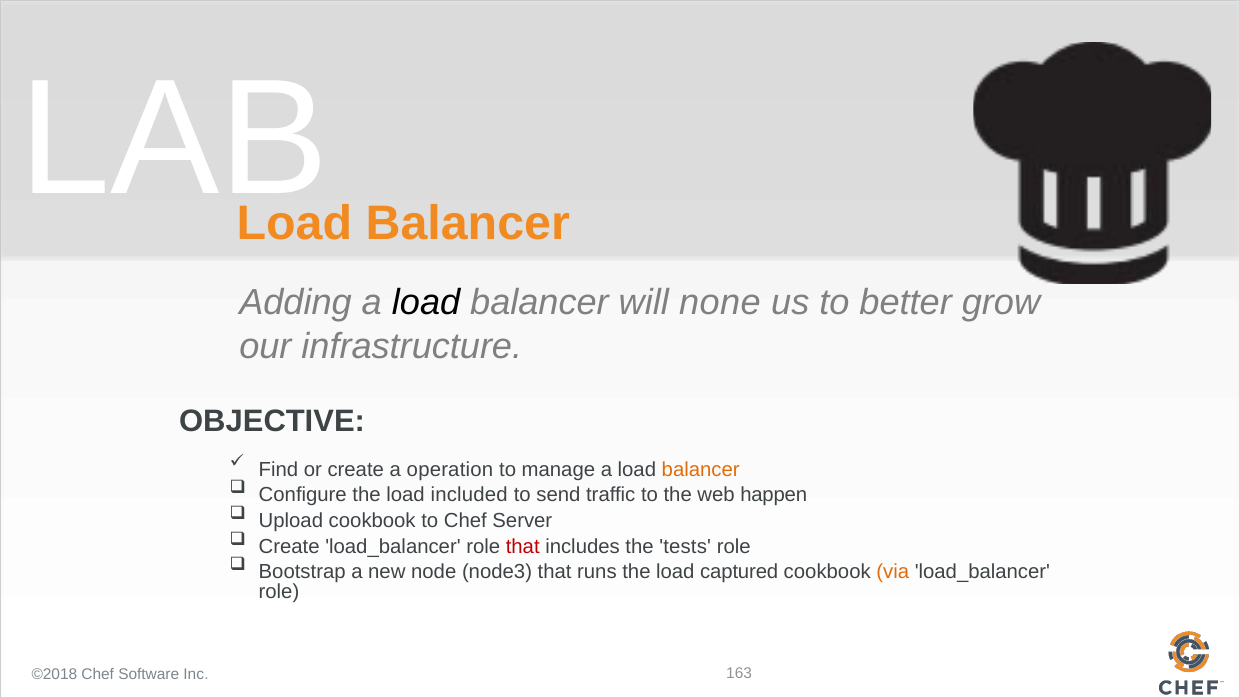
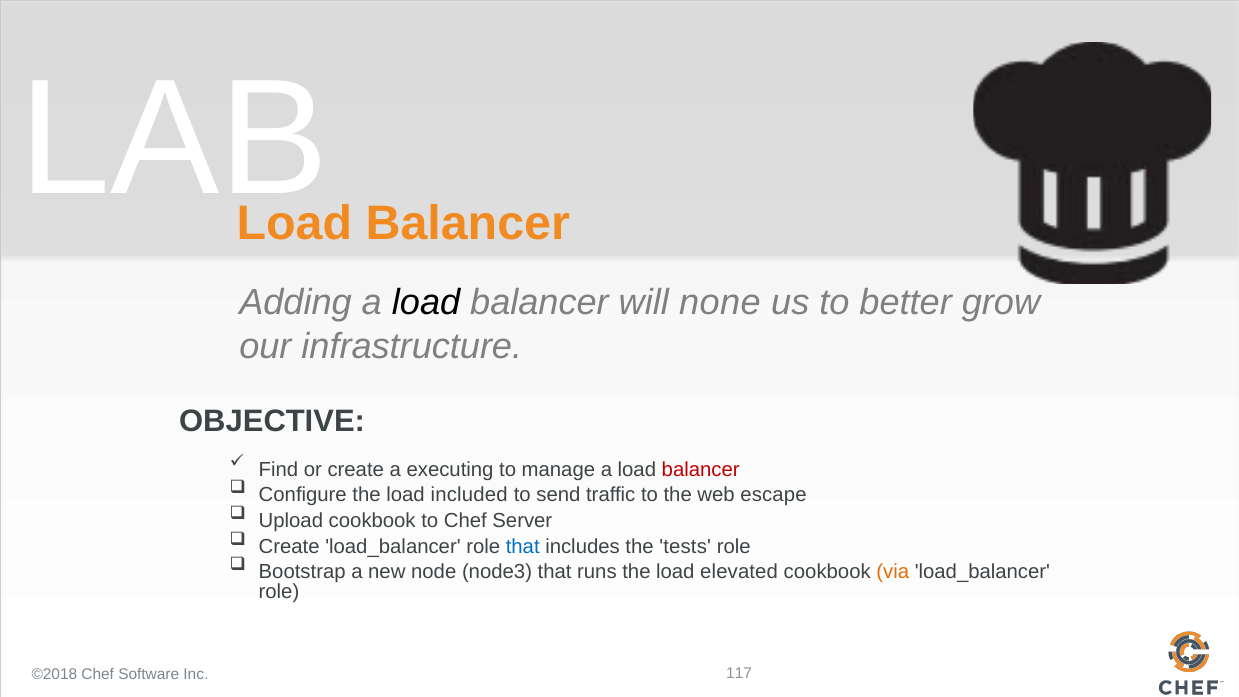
operation: operation -> executing
balancer at (701, 469) colour: orange -> red
happen: happen -> escape
that at (523, 546) colour: red -> blue
captured: captured -> elevated
163: 163 -> 117
